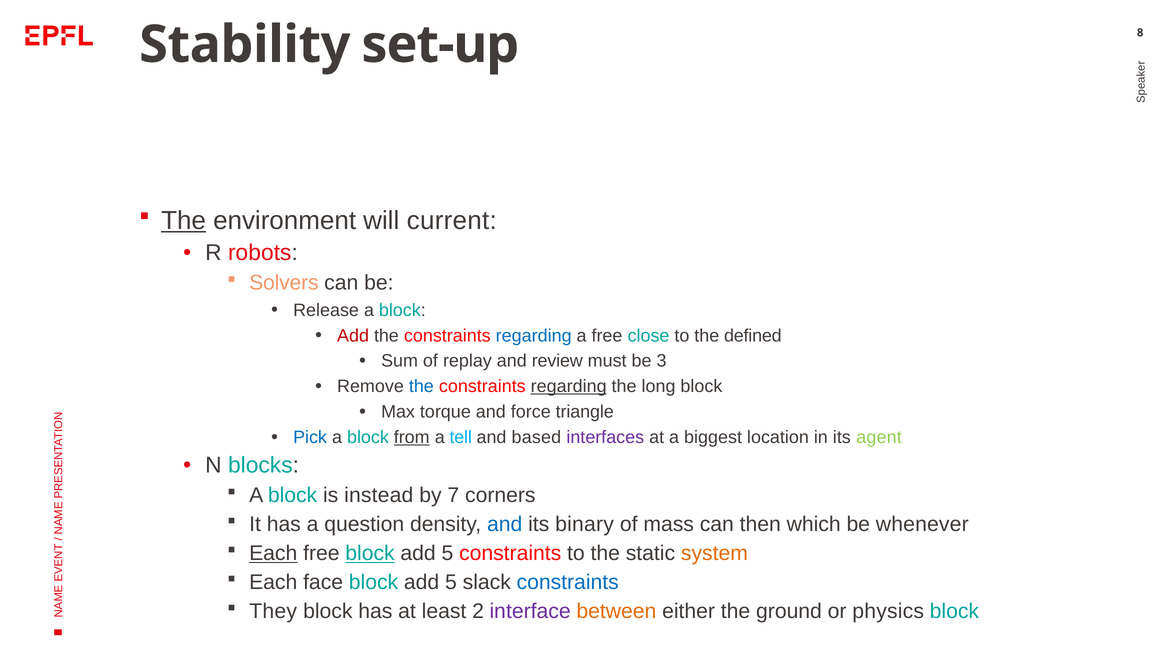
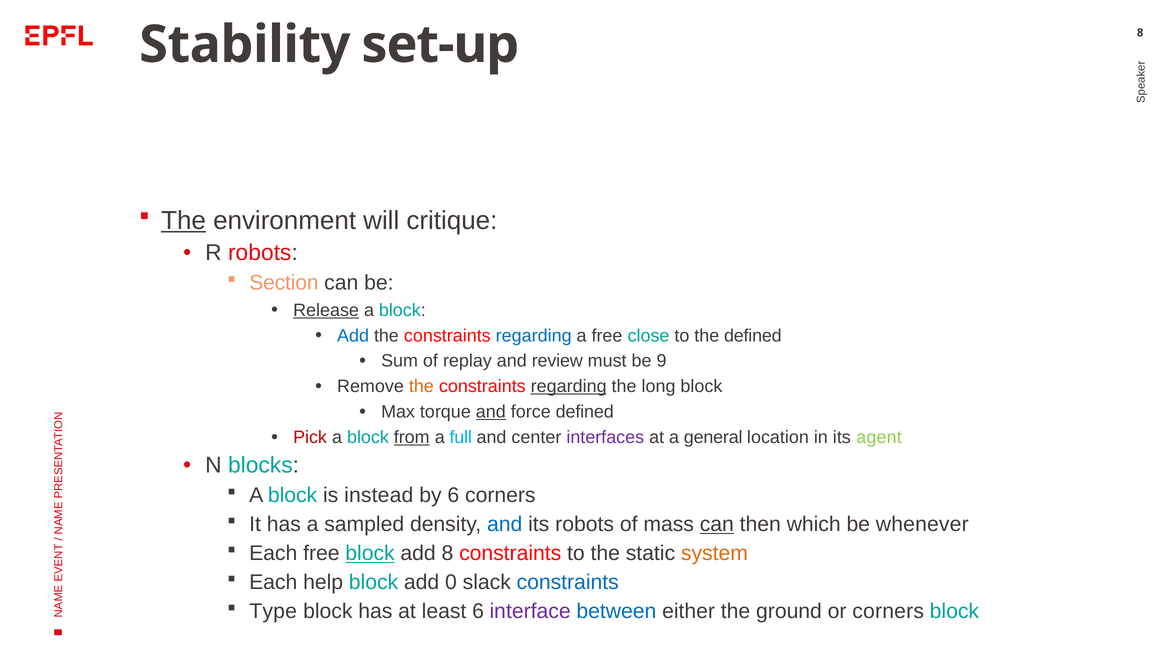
current: current -> critique
Solvers: Solvers -> Section
Release underline: none -> present
Add at (353, 336) colour: red -> blue
3: 3 -> 9
the at (421, 386) colour: blue -> orange
and at (491, 412) underline: none -> present
force triangle: triangle -> defined
Pick colour: blue -> red
tell: tell -> full
based: based -> center
biggest: biggest -> general
by 7: 7 -> 6
question: question -> sampled
its binary: binary -> robots
can at (717, 524) underline: none -> present
Each at (273, 553) underline: present -> none
5 at (447, 553): 5 -> 8
face: face -> help
5 at (451, 582): 5 -> 0
They: They -> Type
least 2: 2 -> 6
between colour: orange -> blue
or physics: physics -> corners
